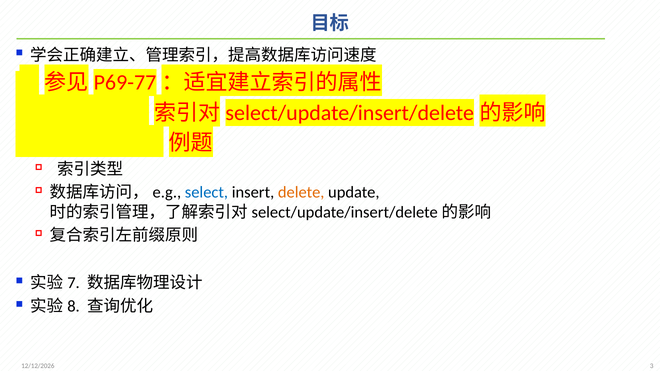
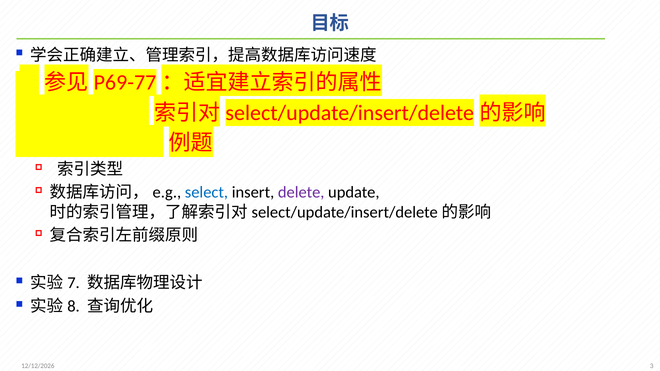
delete colour: orange -> purple
